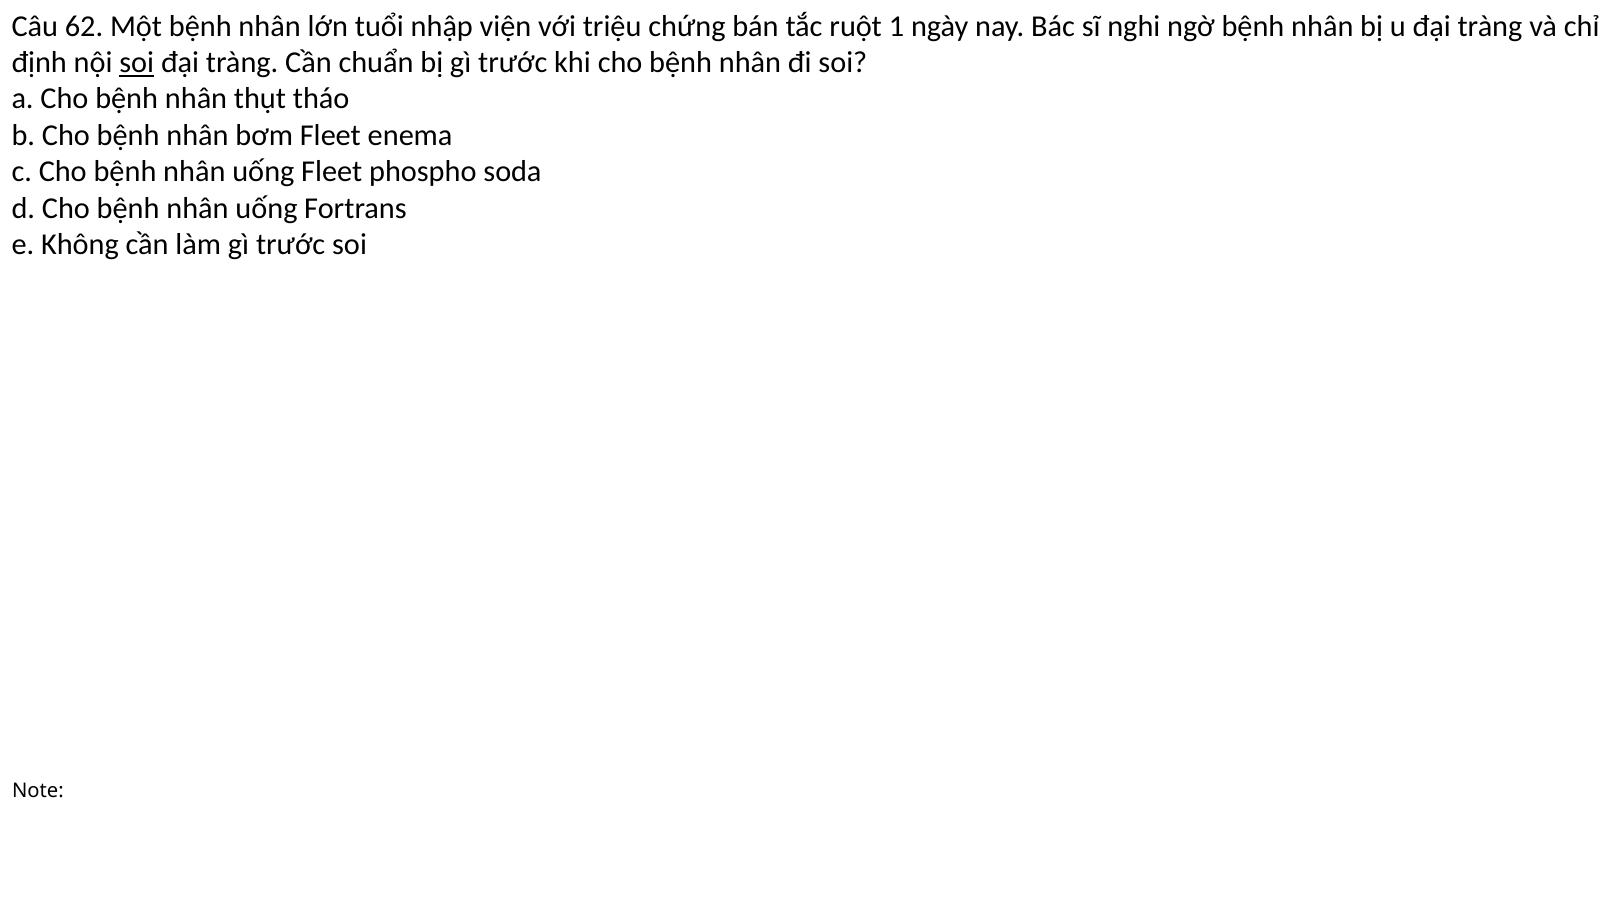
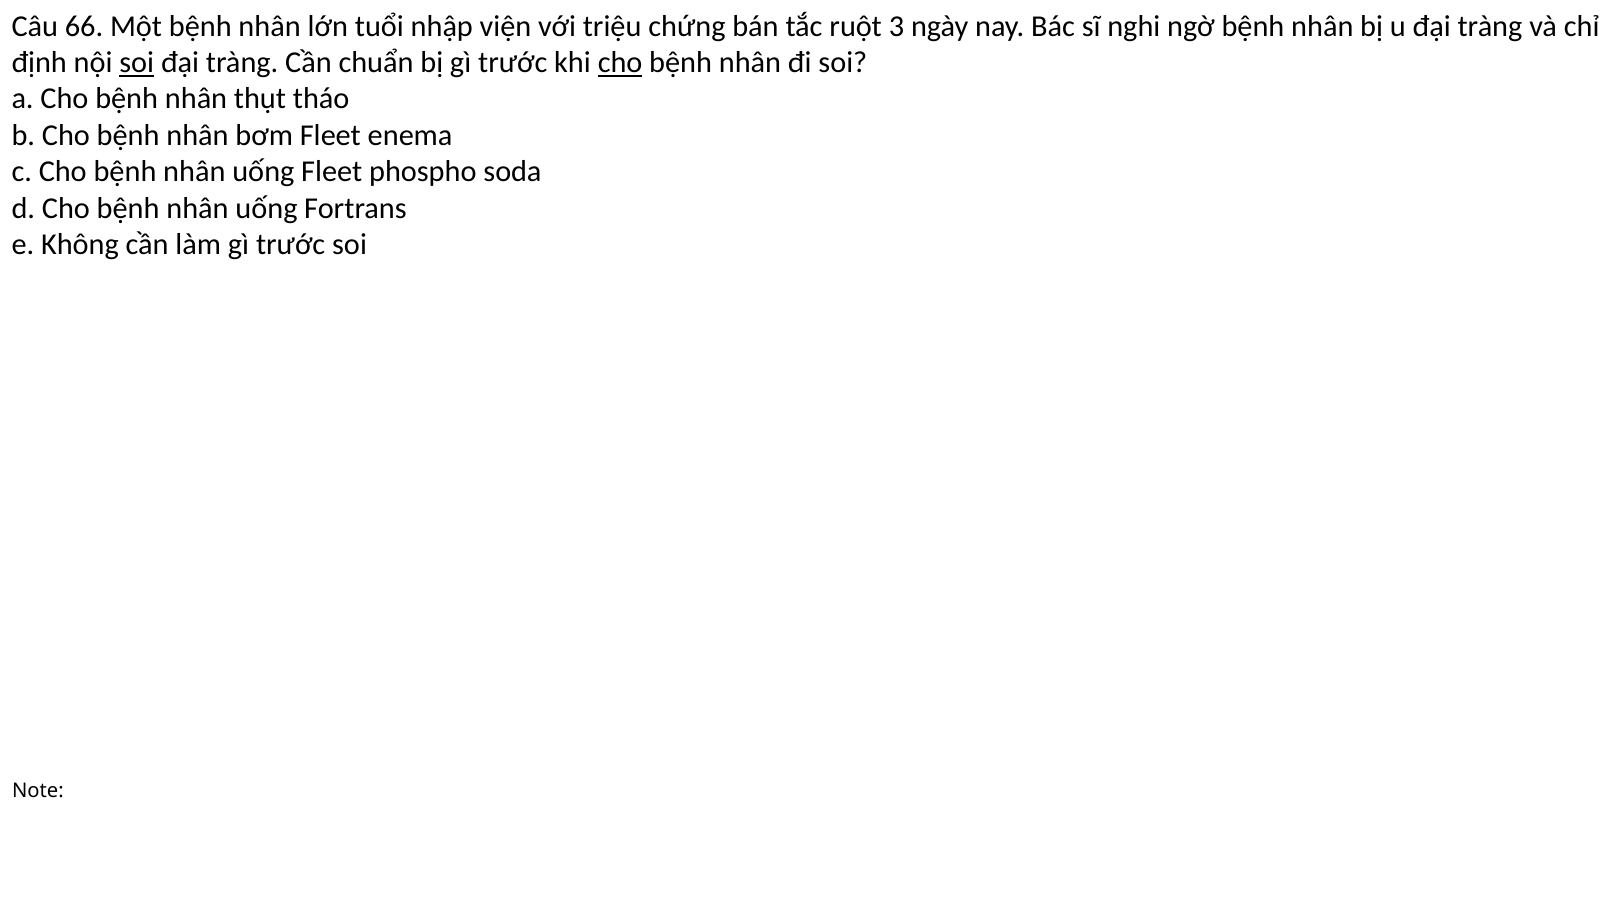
62: 62 -> 66
1: 1 -> 3
cho at (620, 63) underline: none -> present
